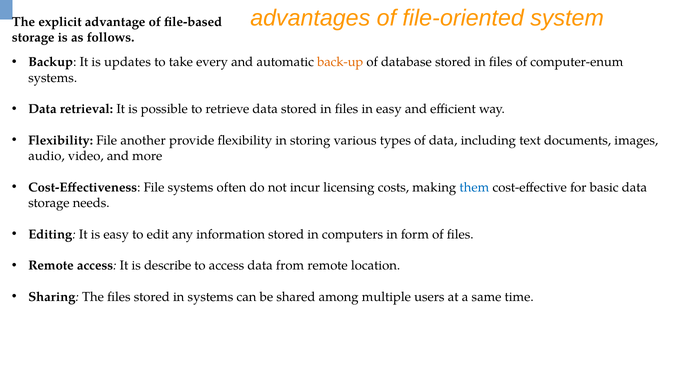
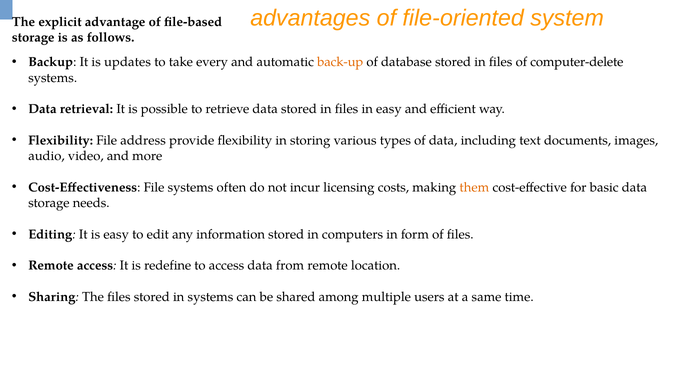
computer-enum: computer-enum -> computer-delete
another: another -> address
them colour: blue -> orange
describe: describe -> redefine
